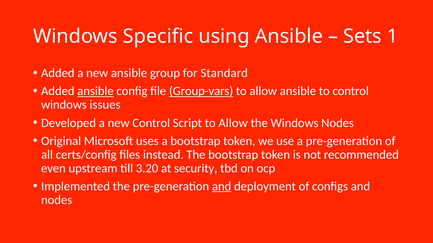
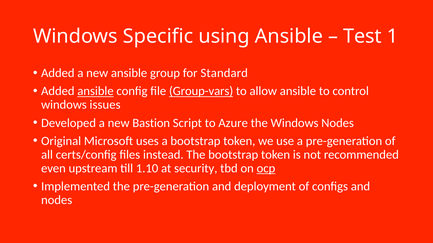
Sets: Sets -> Test
new Control: Control -> Bastion
Script to Allow: Allow -> Azure
3.20: 3.20 -> 1.10
ocp underline: none -> present
and at (222, 187) underline: present -> none
